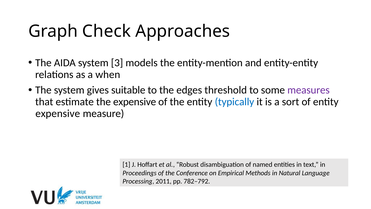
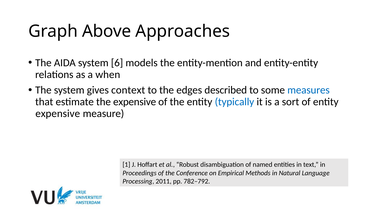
Check: Check -> Above
3: 3 -> 6
suitable: suitable -> context
threshold: threshold -> described
measures colour: purple -> blue
